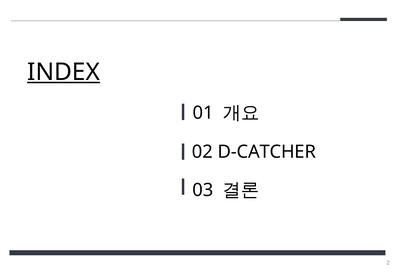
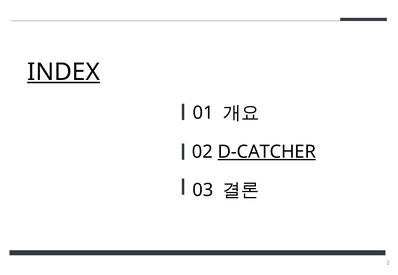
D-CATCHER underline: none -> present
